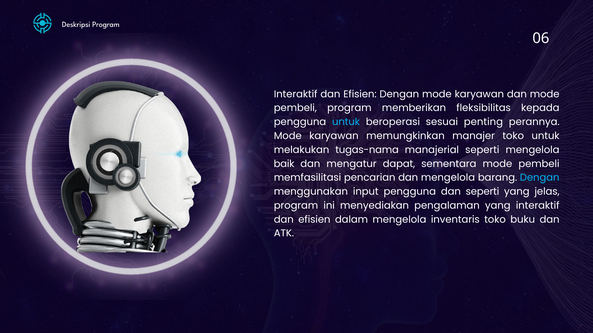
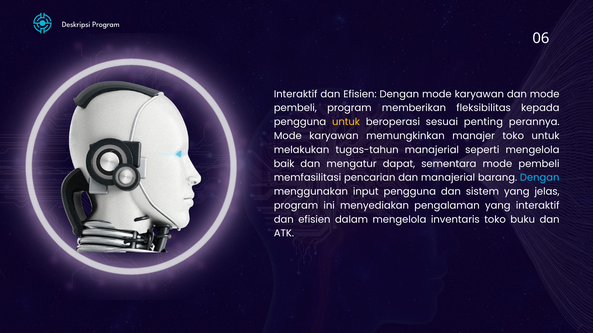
untuk at (346, 122) colour: light blue -> yellow
tugas-nama: tugas-nama -> tugas-tahun
dan mengelola: mengelola -> manajerial
dan seperti: seperti -> sistem
